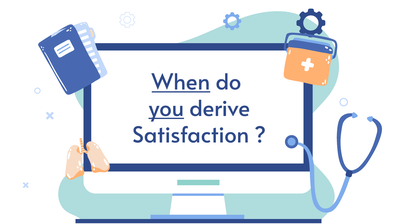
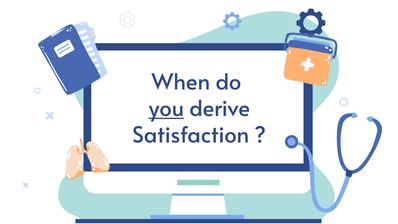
When underline: present -> none
